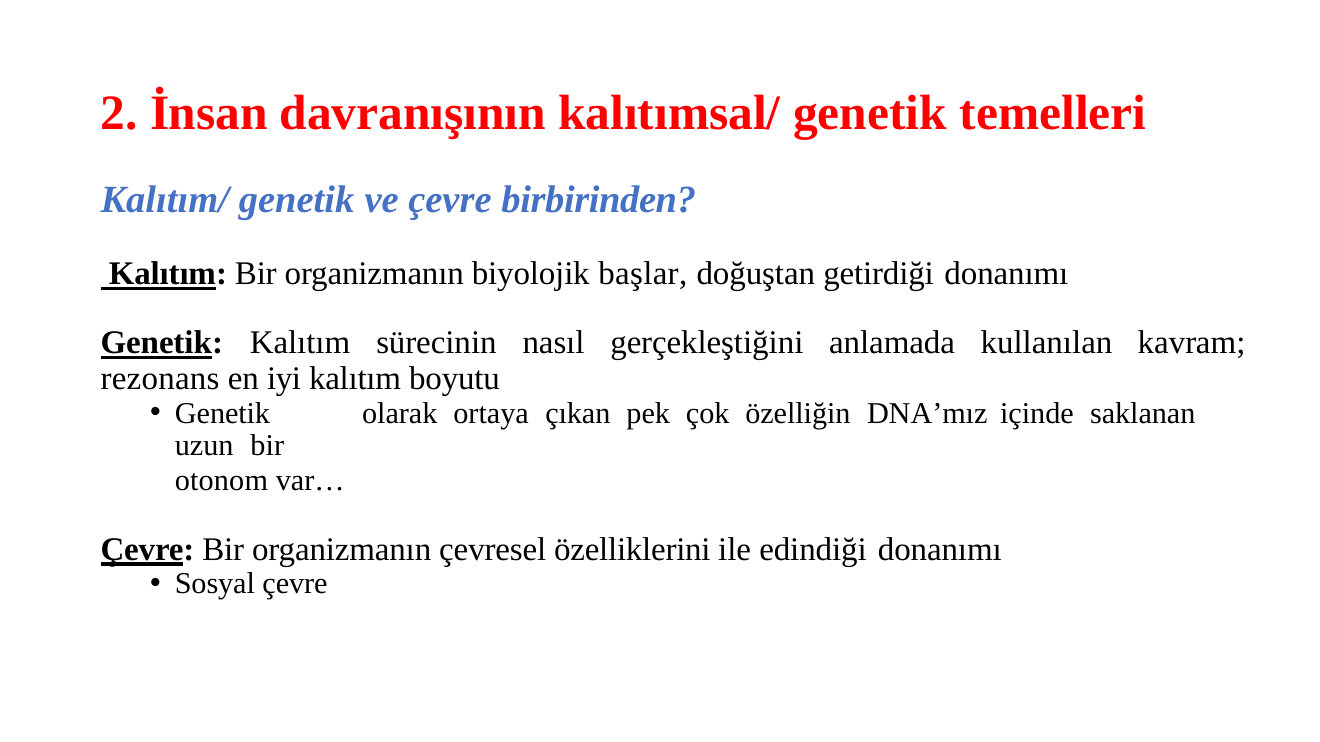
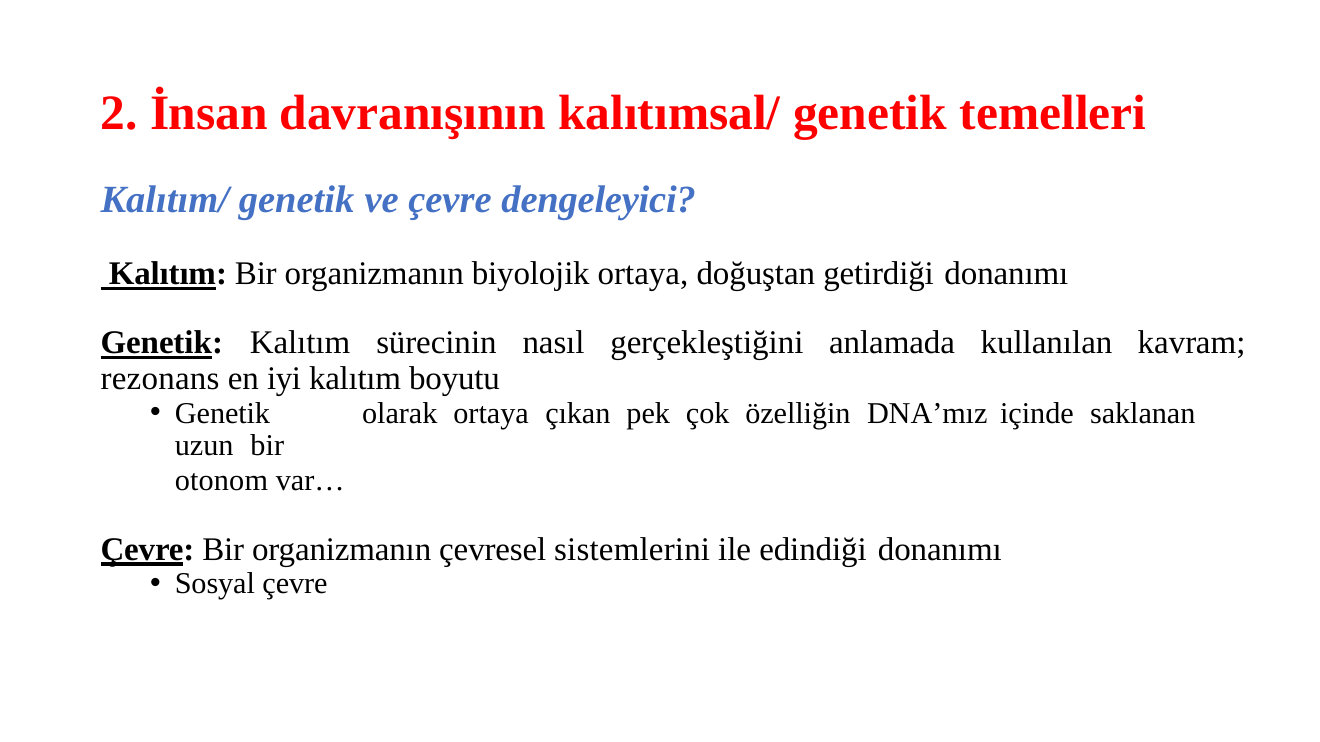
birbirinden: birbirinden -> dengeleyici
biyolojik başlar: başlar -> ortaya
özelliklerini: özelliklerini -> sistemlerini
